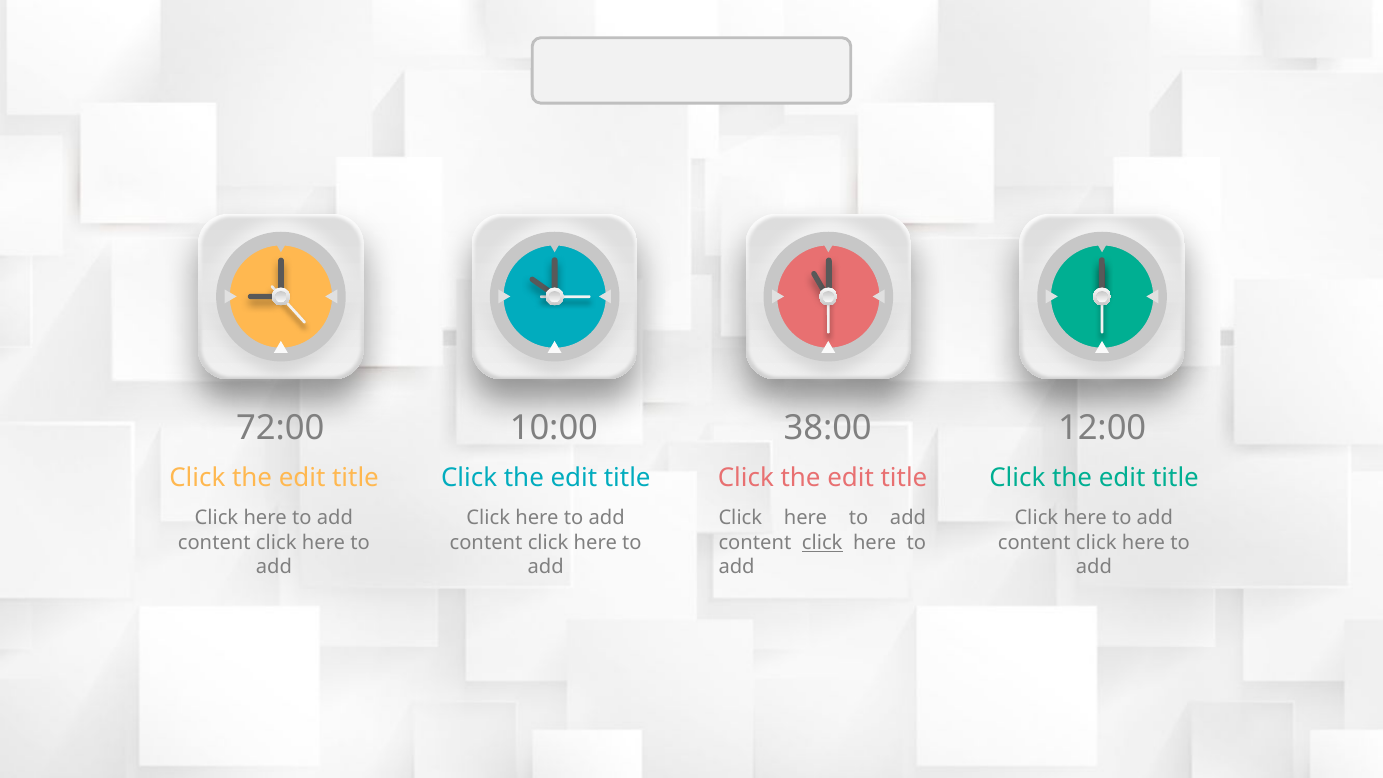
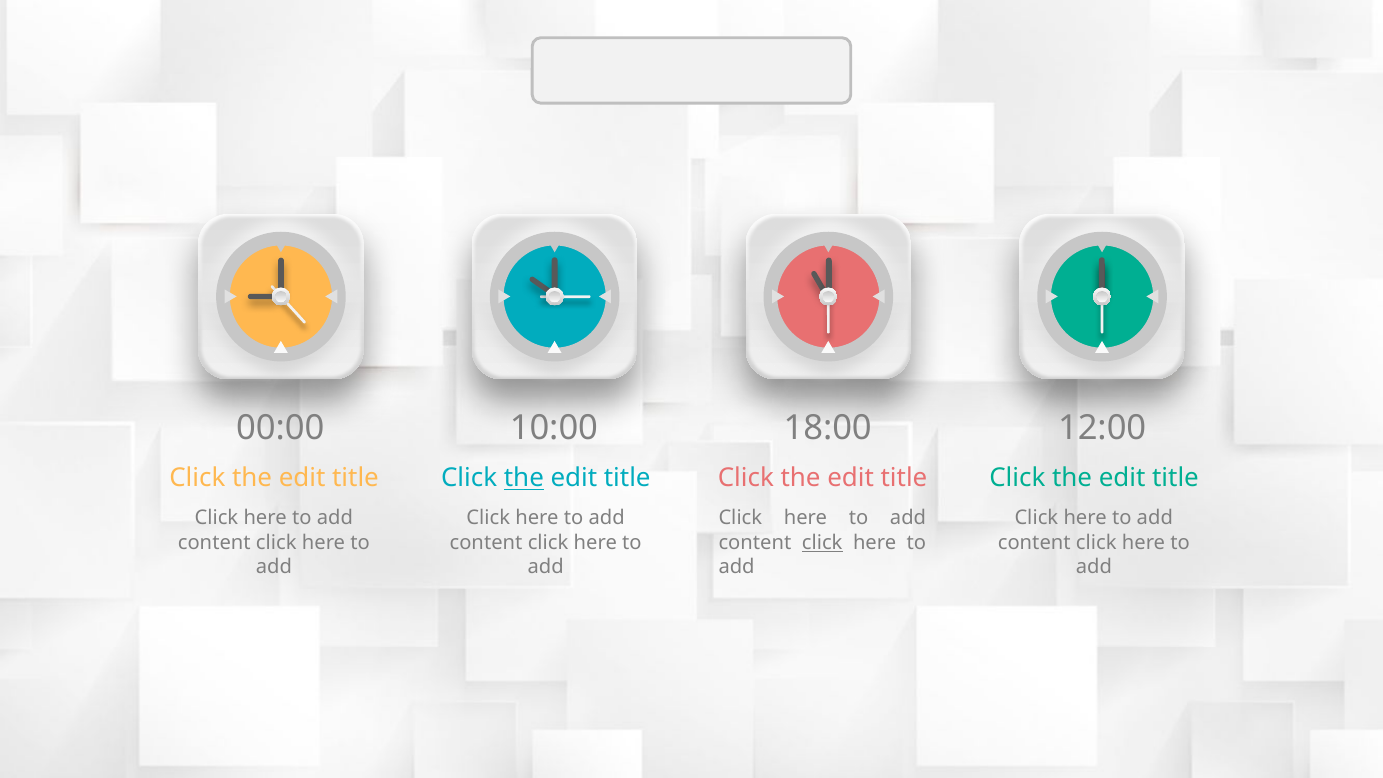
72:00: 72:00 -> 00:00
38:00: 38:00 -> 18:00
the at (524, 478) underline: none -> present
